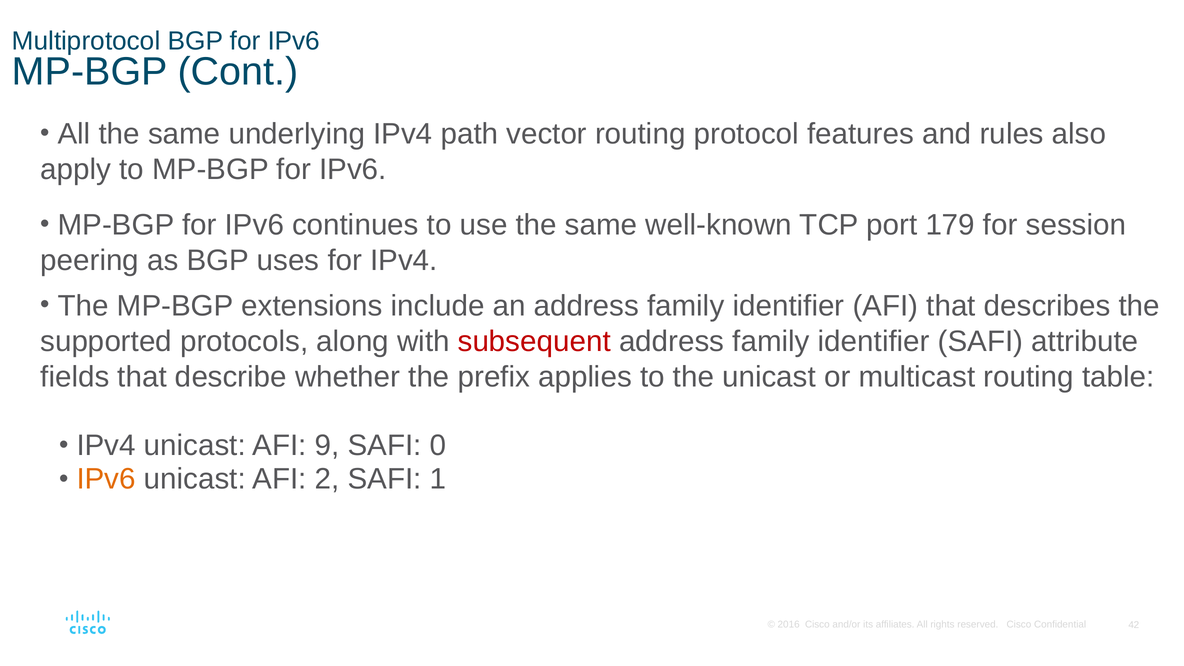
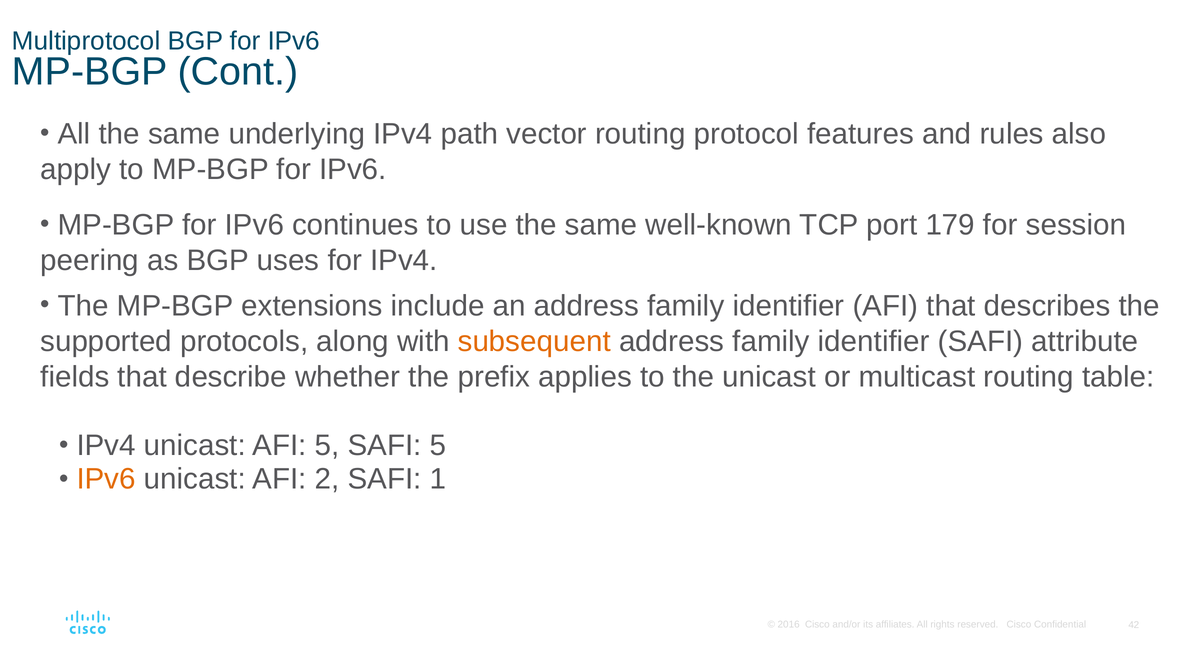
subsequent colour: red -> orange
AFI 9: 9 -> 5
SAFI 0: 0 -> 5
